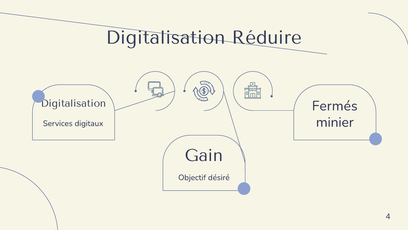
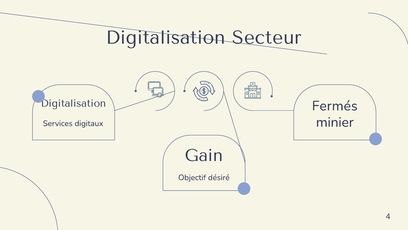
Réduire: Réduire -> Secteur
